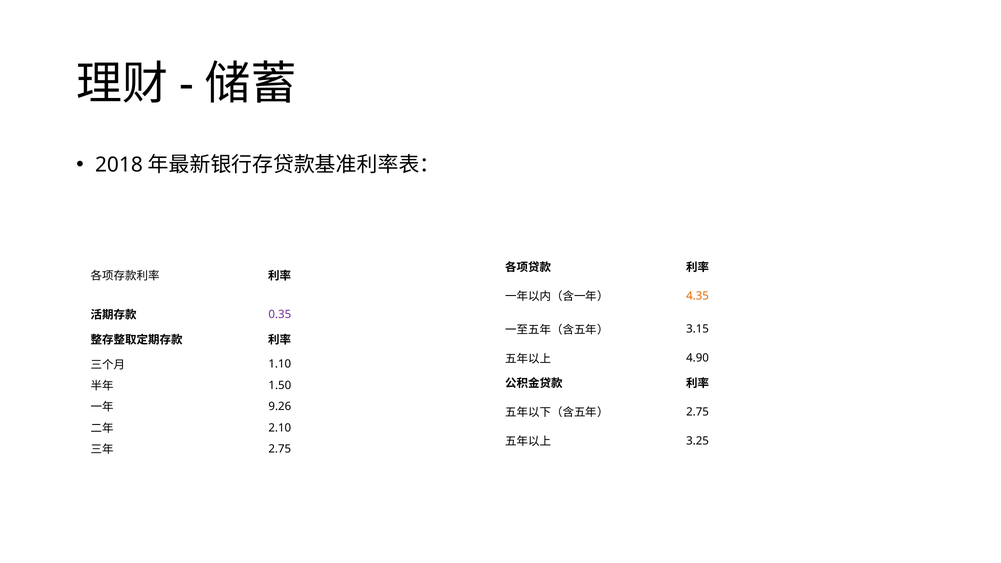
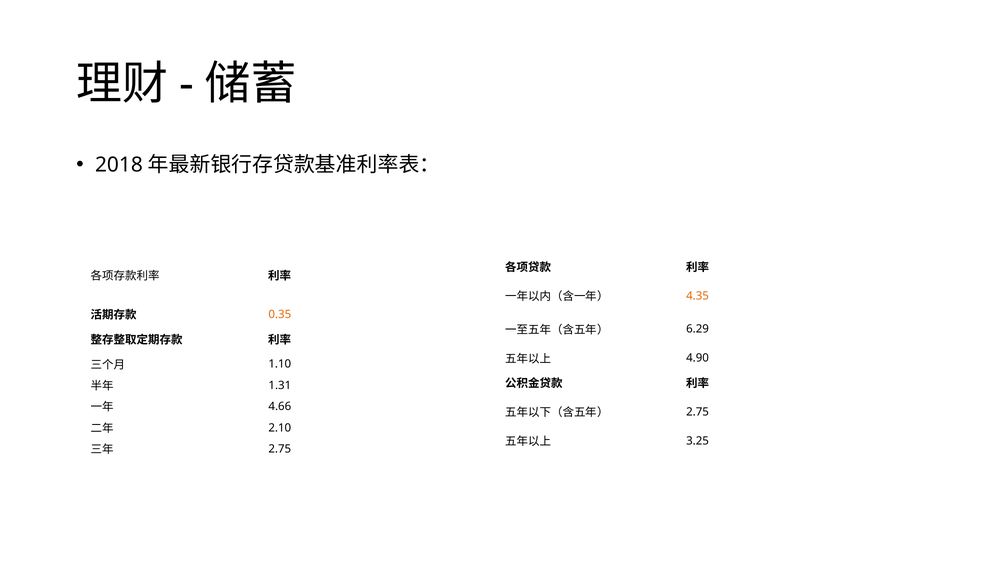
0.35 colour: purple -> orange
3.15: 3.15 -> 6.29
1.50: 1.50 -> 1.31
9.26: 9.26 -> 4.66
